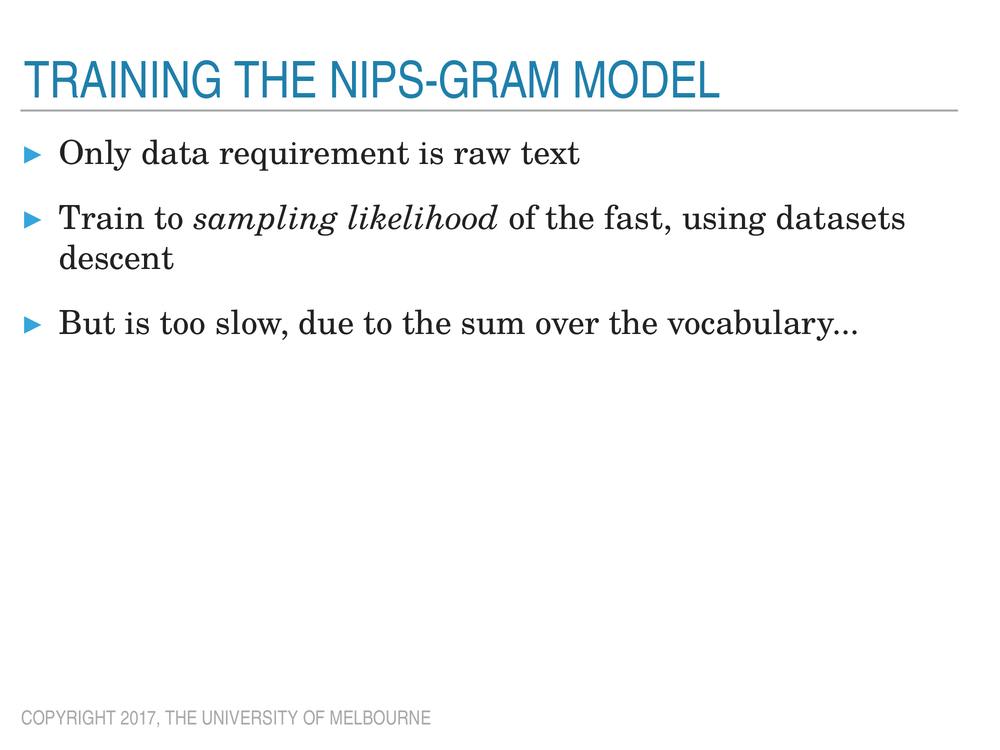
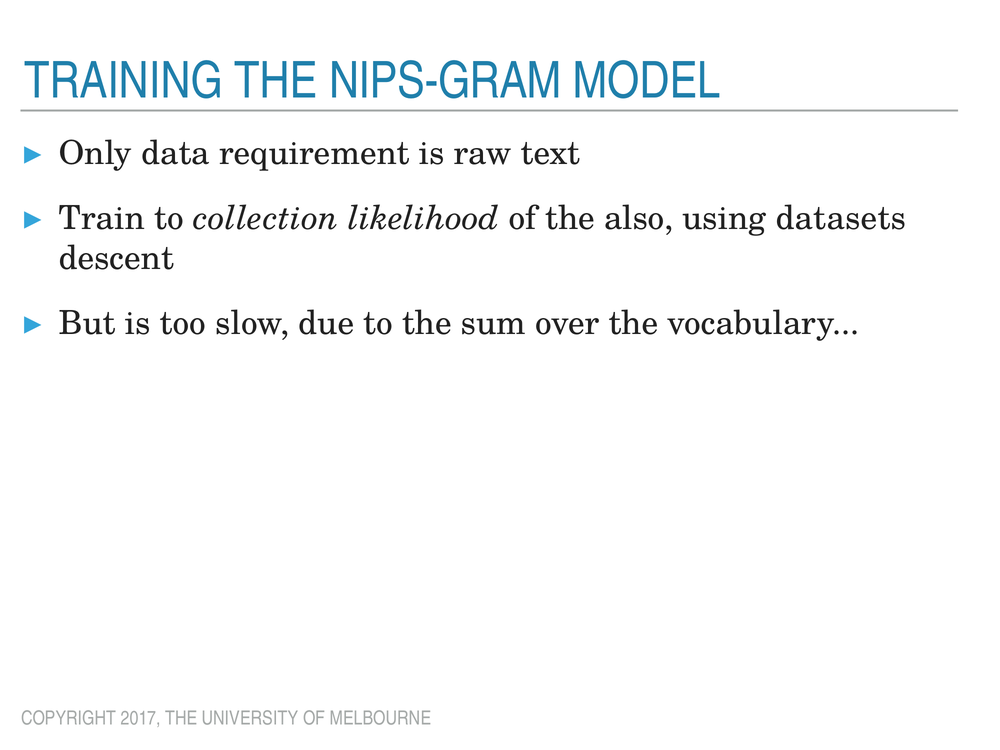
sampling: sampling -> collection
fast: fast -> also
